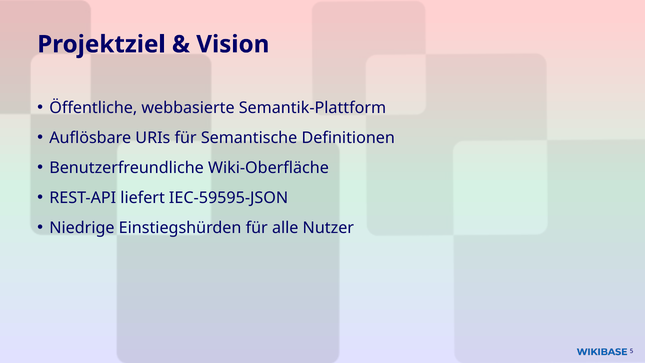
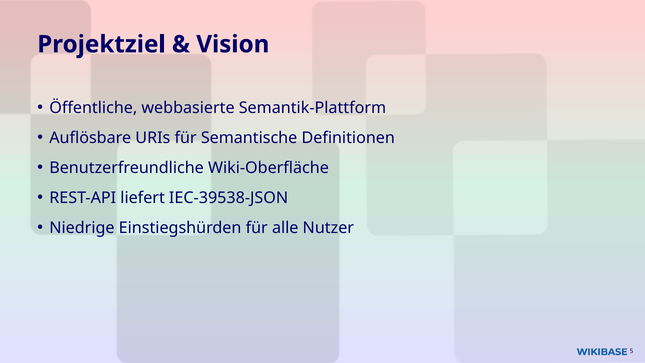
IEC-59595-JSON: IEC-59595-JSON -> IEC-39538-JSON
